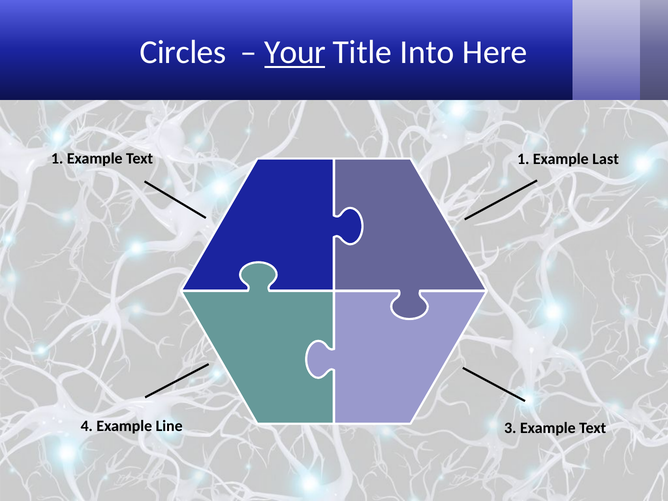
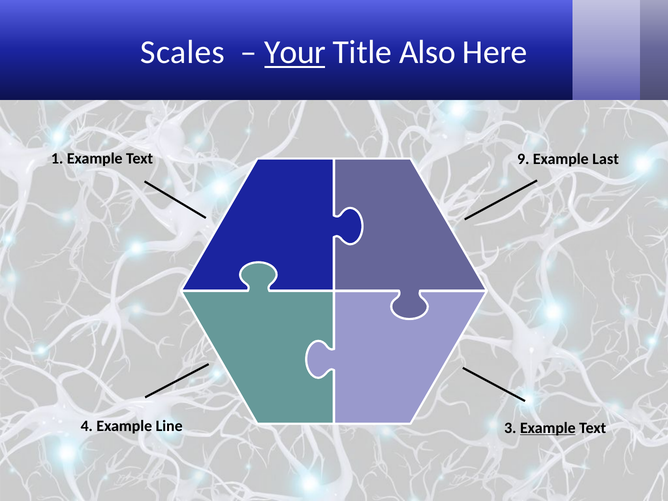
Circles: Circles -> Scales
Into: Into -> Also
Text 1: 1 -> 9
Example at (548, 428) underline: none -> present
